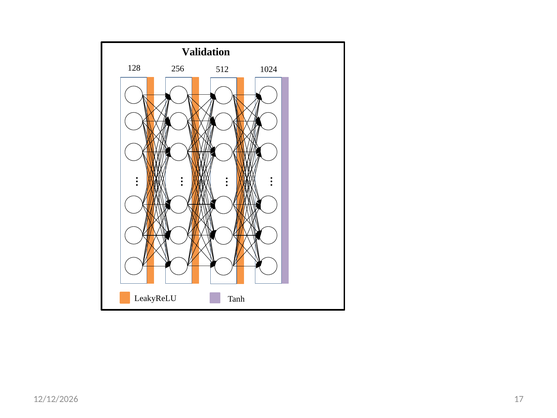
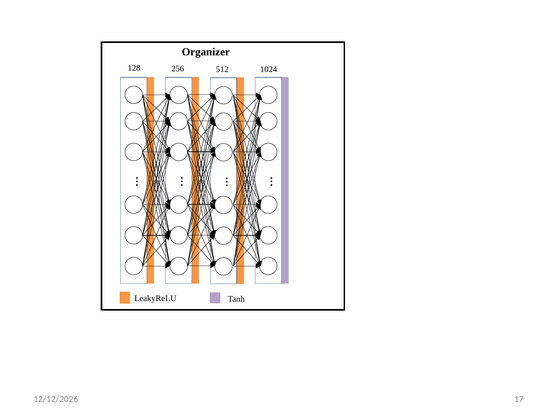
Validation: Validation -> Organizer
